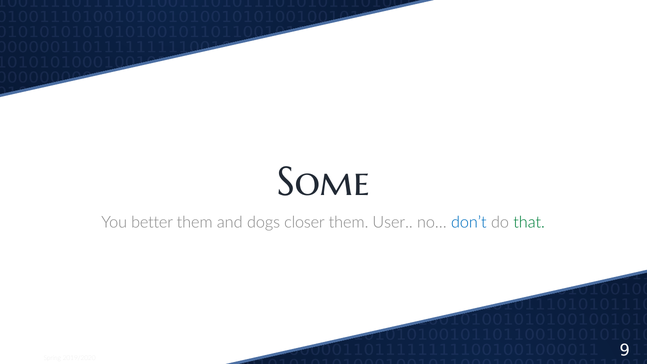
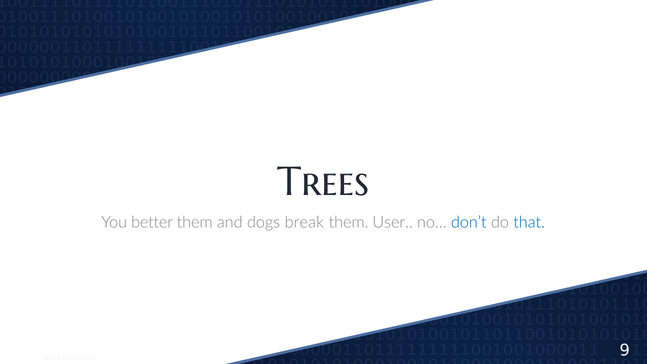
Some: Some -> Trees
closer: closer -> break
that colour: green -> blue
